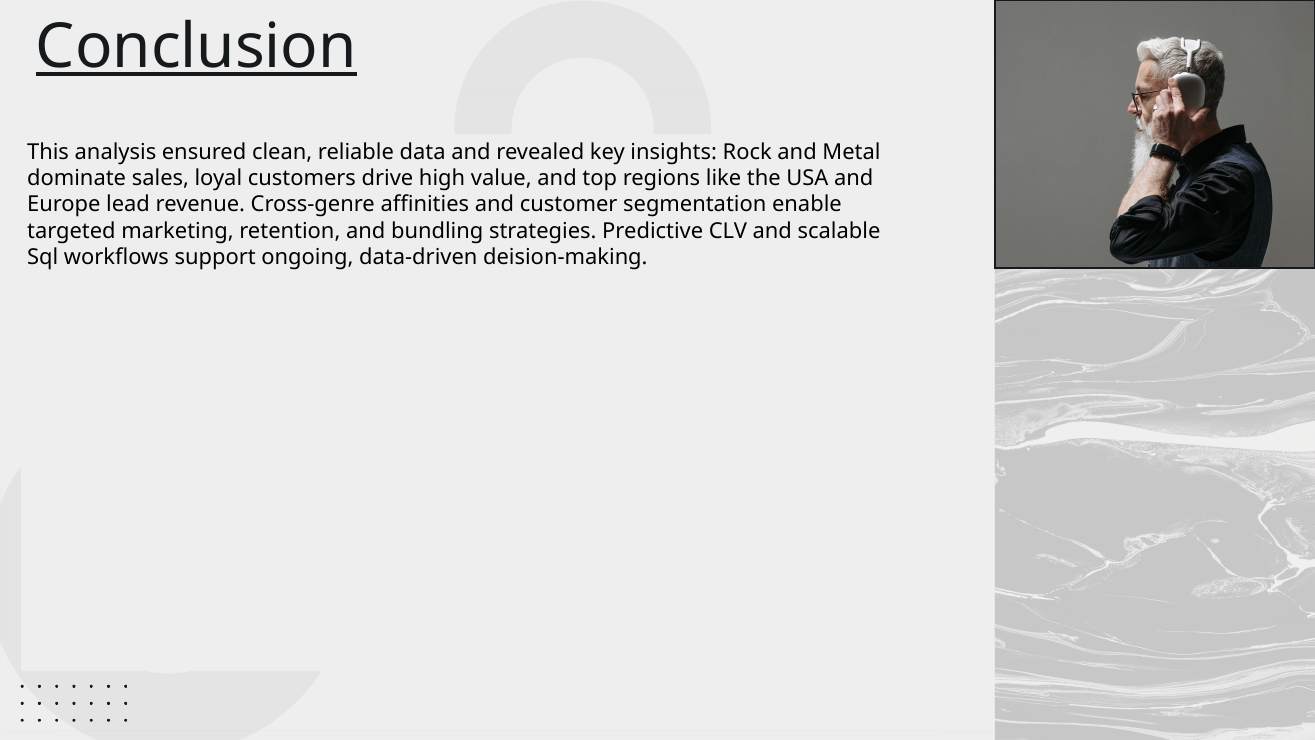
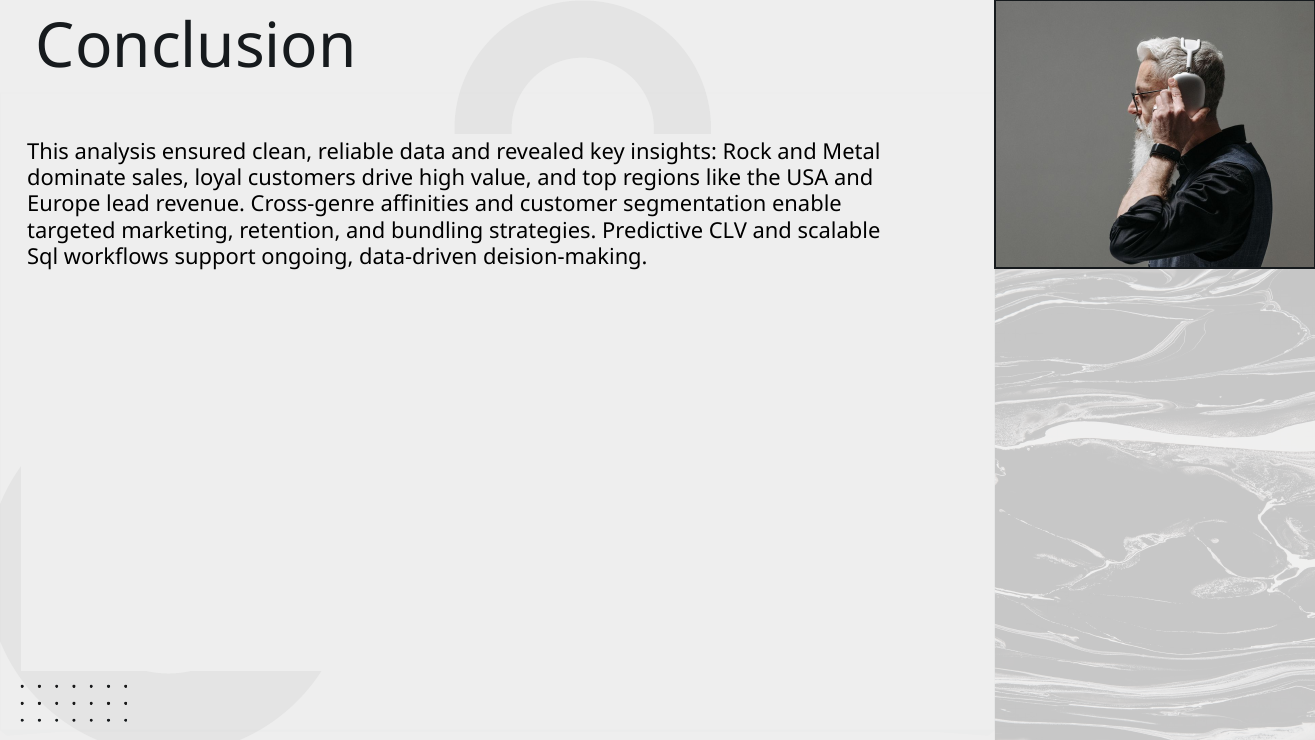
Conclusion underline: present -> none
